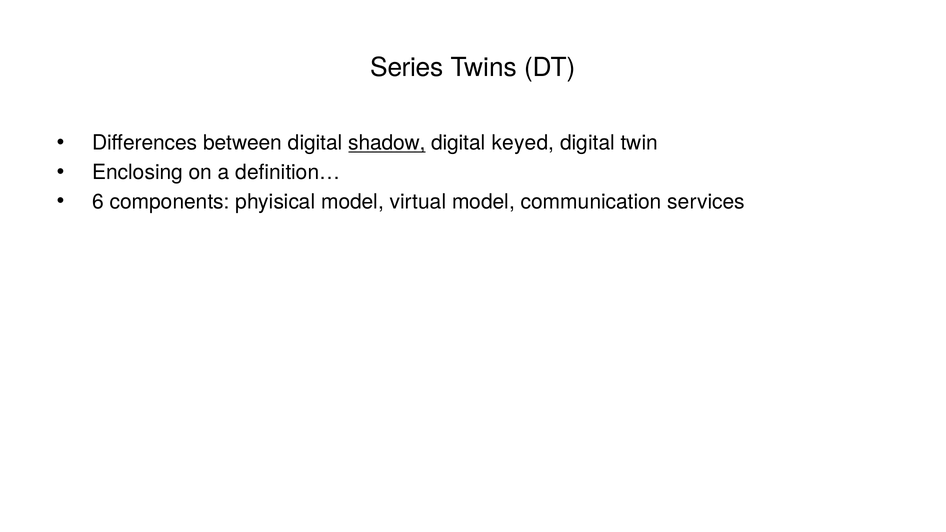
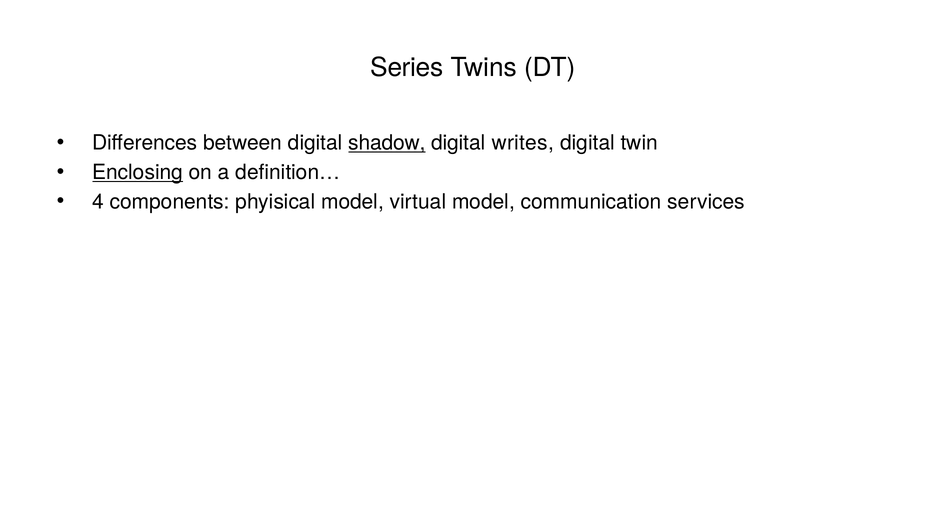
keyed: keyed -> writes
Enclosing underline: none -> present
6: 6 -> 4
